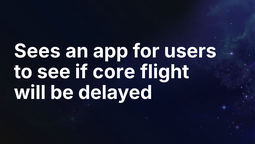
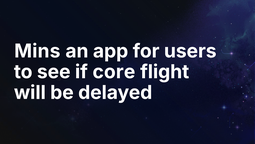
Sees: Sees -> Mins
